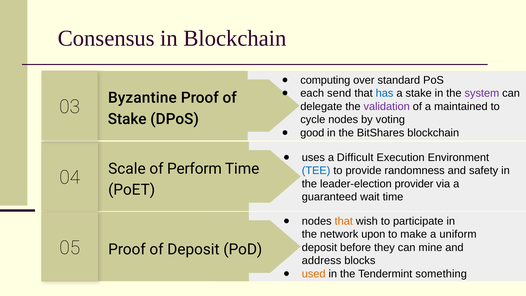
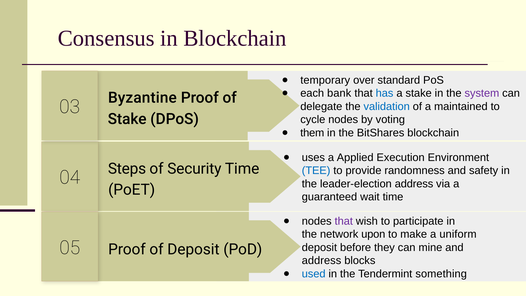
computing: computing -> temporary
send: send -> bank
validation colour: purple -> blue
good: good -> them
Difficult: Difficult -> Applied
Scale: Scale -> Steps
Perform: Perform -> Security
leader-election provider: provider -> address
that at (344, 221) colour: orange -> purple
used colour: orange -> blue
